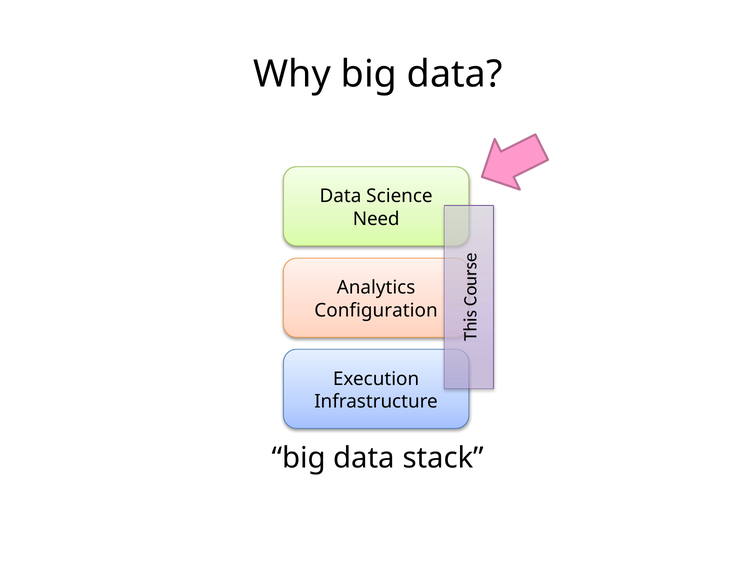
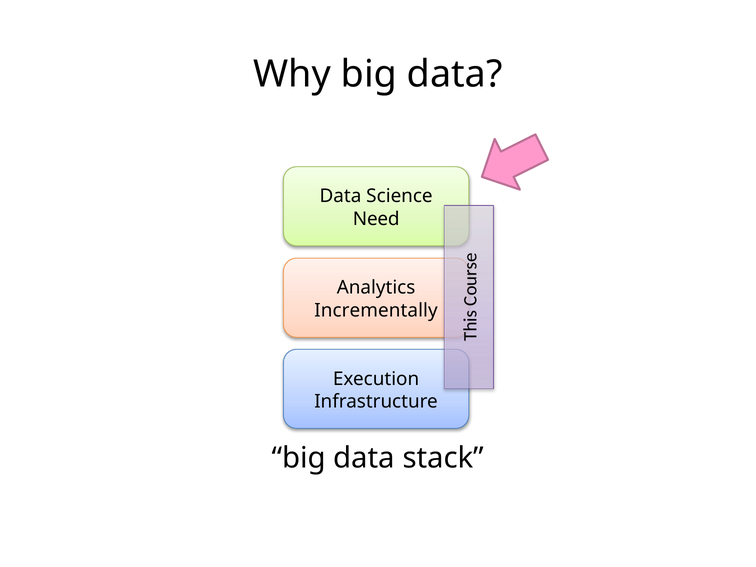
Configuration: Configuration -> Incrementally
